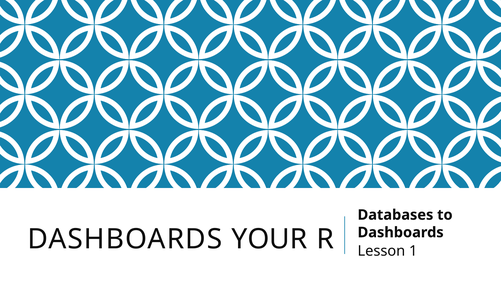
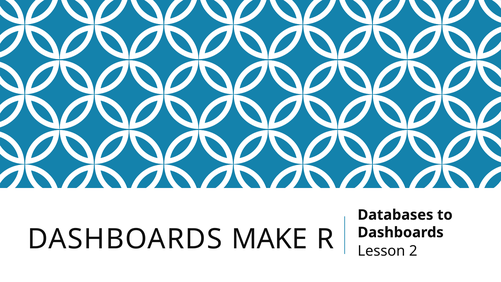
YOUR: YOUR -> MAKE
1: 1 -> 2
